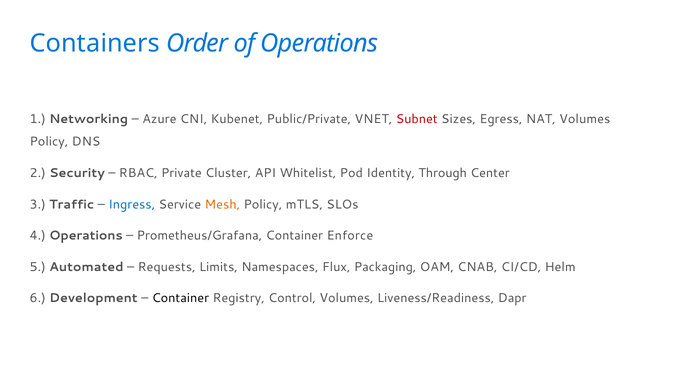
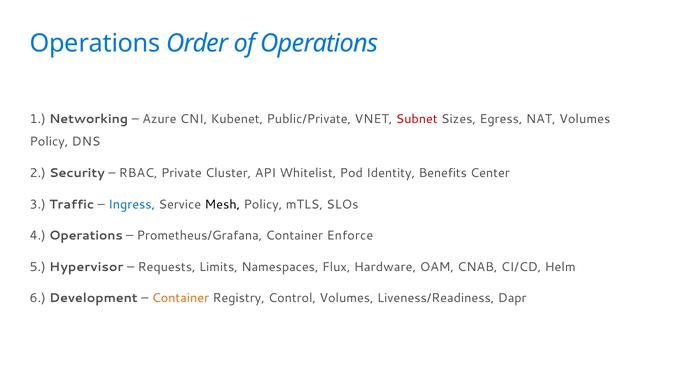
Containers at (95, 43): Containers -> Operations
Through: Through -> Benefits
Mesh colour: orange -> black
Automated: Automated -> Hypervisor
Packaging: Packaging -> Hardware
Container at (180, 298) colour: black -> orange
